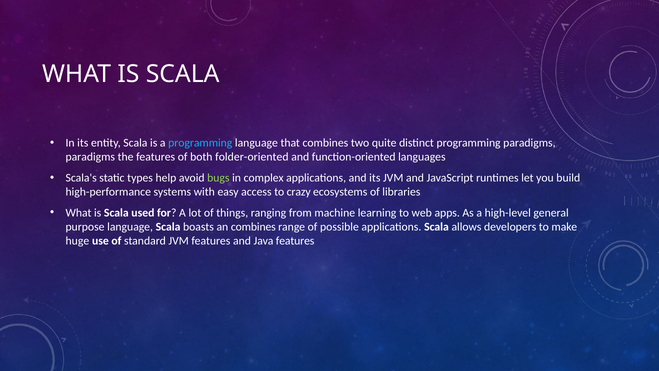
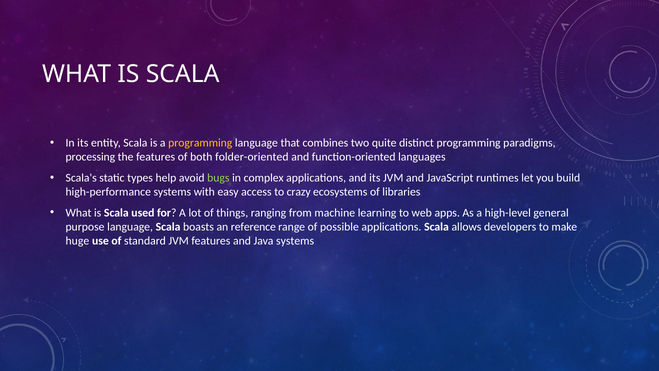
programming at (200, 143) colour: light blue -> yellow
paradigms at (90, 157): paradigms -> processing
an combines: combines -> reference
Java features: features -> systems
